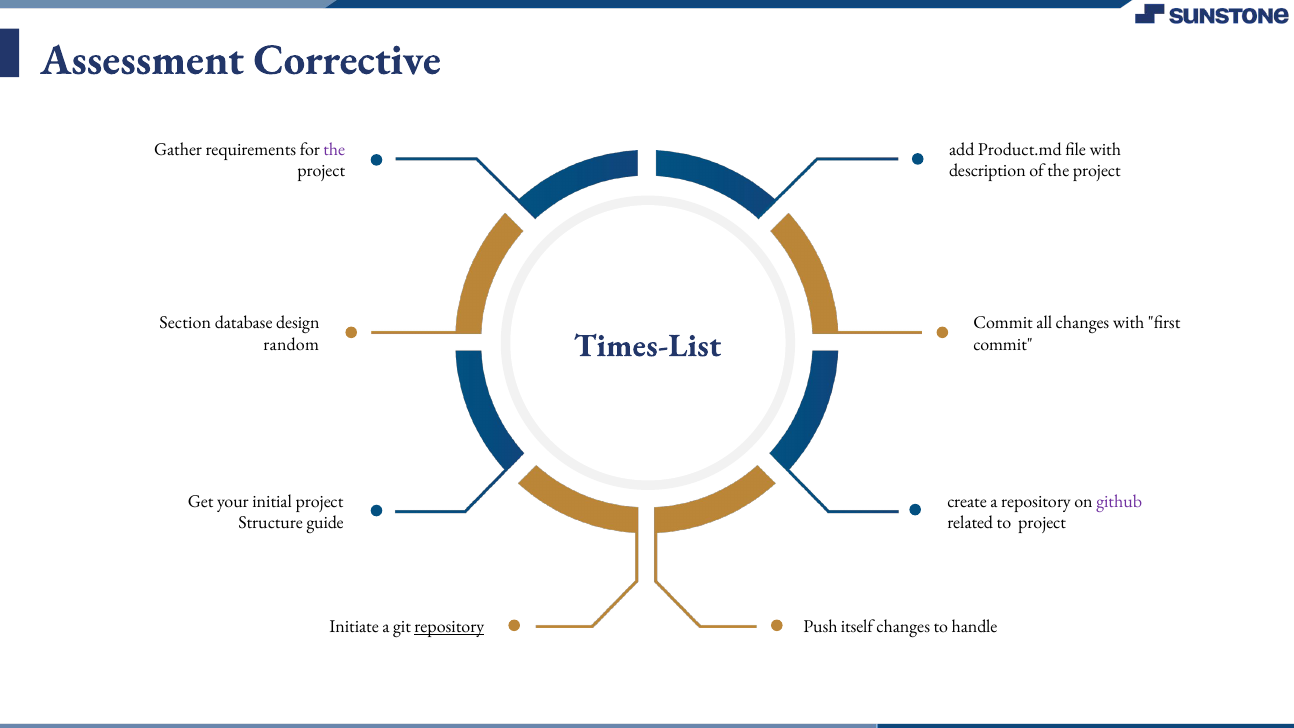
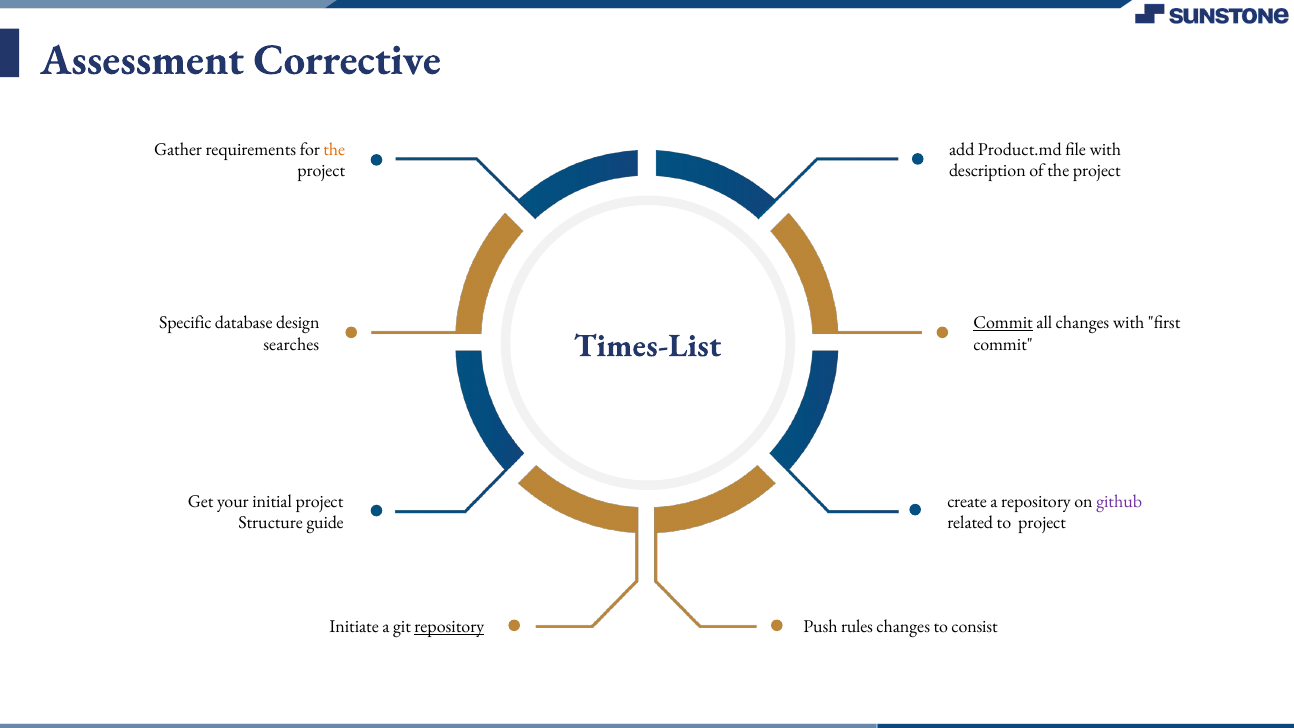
the at (334, 149) colour: purple -> orange
Section: Section -> Specific
Commit at (1003, 323) underline: none -> present
random: random -> searches
itself: itself -> rules
handle: handle -> consist
